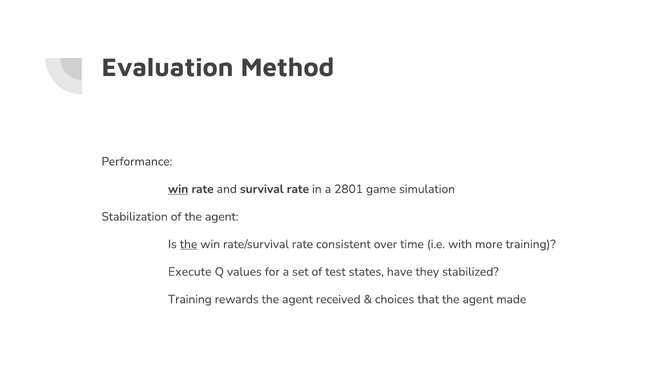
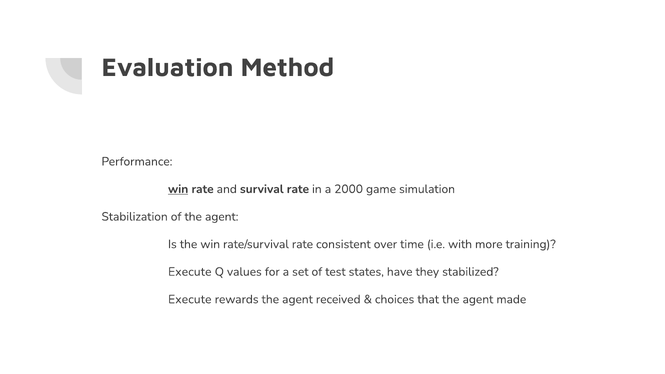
2801: 2801 -> 2000
the at (189, 244) underline: present -> none
Training at (190, 299): Training -> Execute
